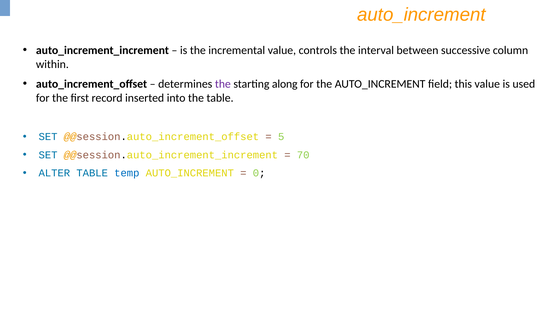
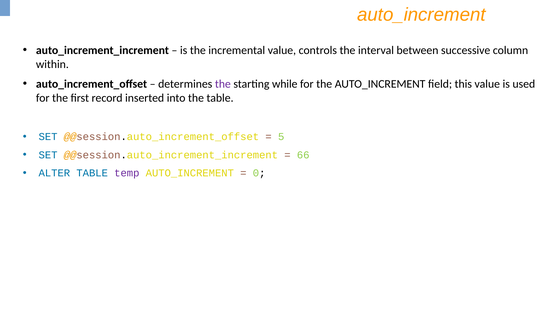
along: along -> while
70: 70 -> 66
temp colour: blue -> purple
